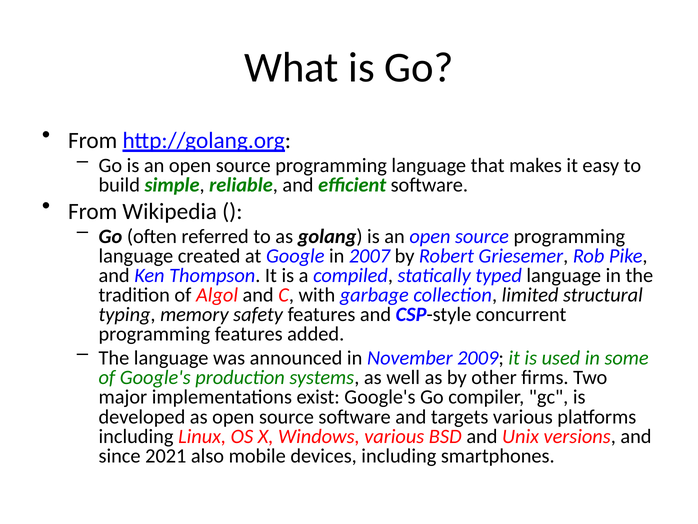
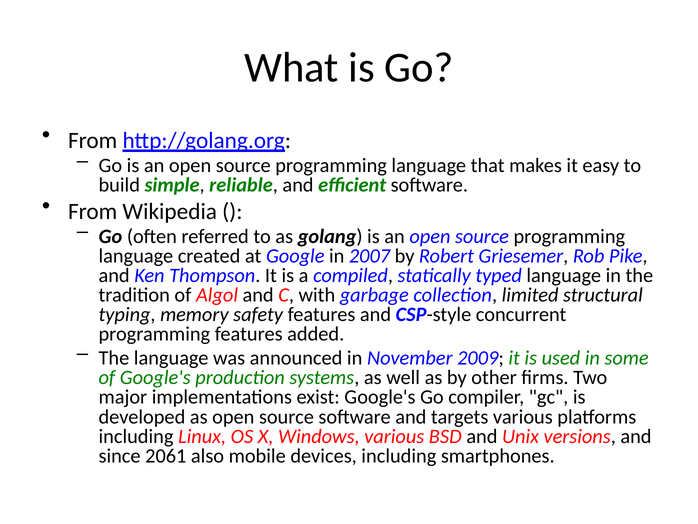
2021: 2021 -> 2061
